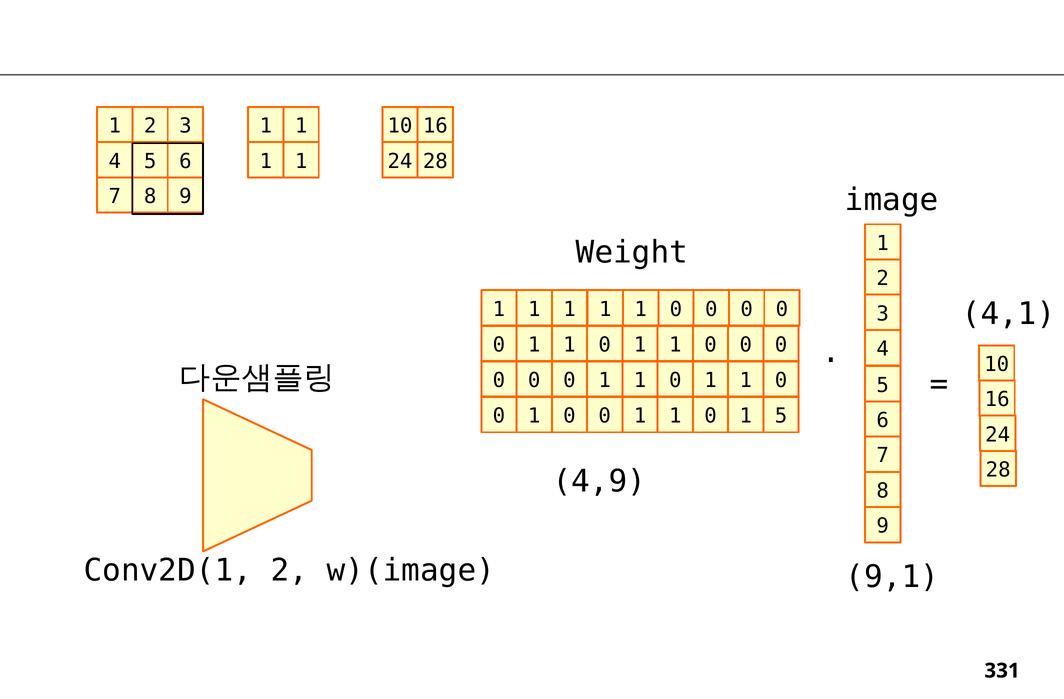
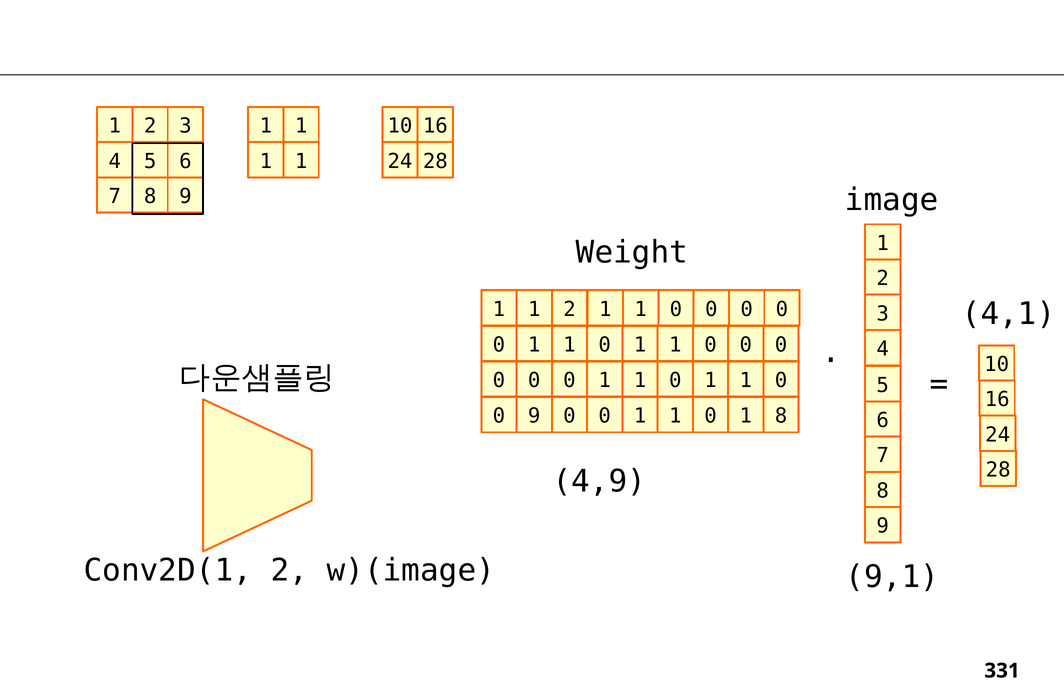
1 at (570, 309): 1 -> 2
1 at (534, 416): 1 -> 9
1 5: 5 -> 8
